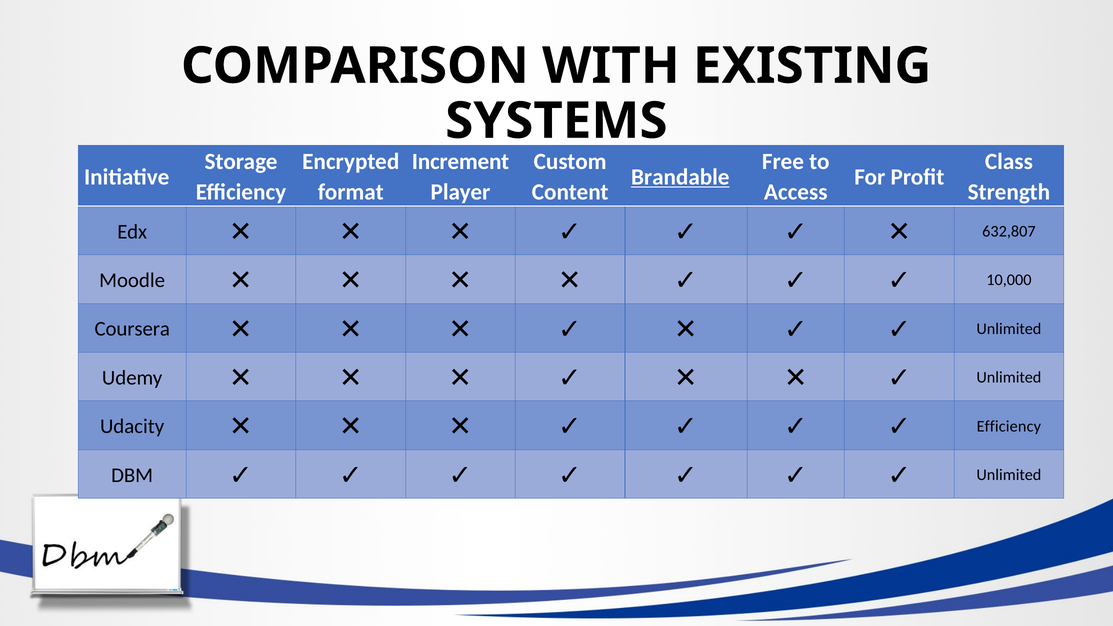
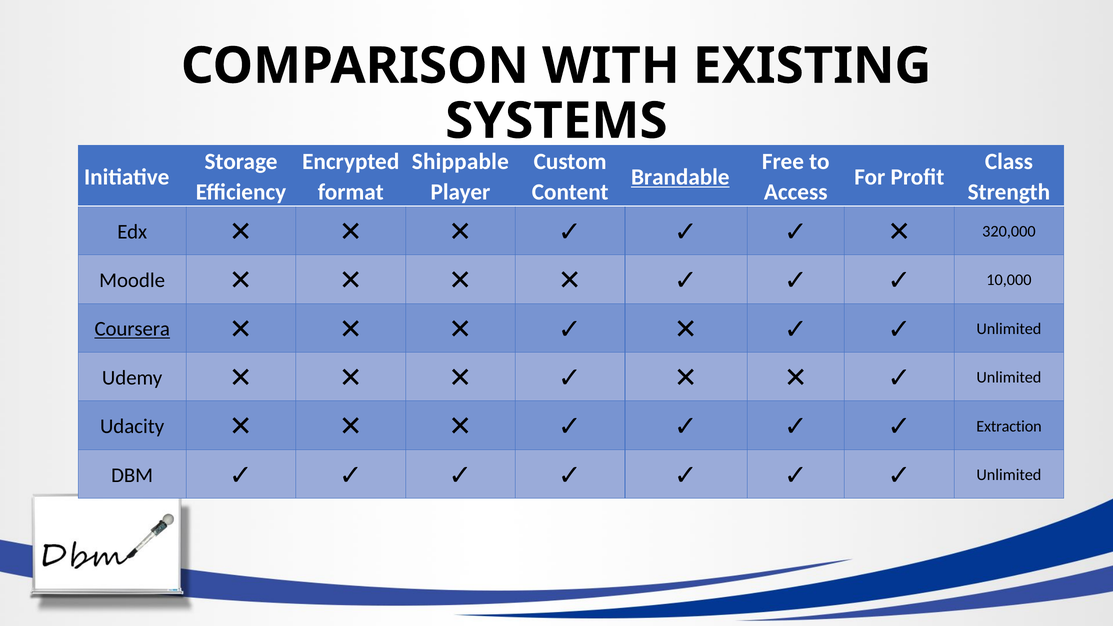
Increment: Increment -> Shippable
632,807: 632,807 -> 320,000
Coursera underline: none -> present
Efficiency at (1009, 426): Efficiency -> Extraction
